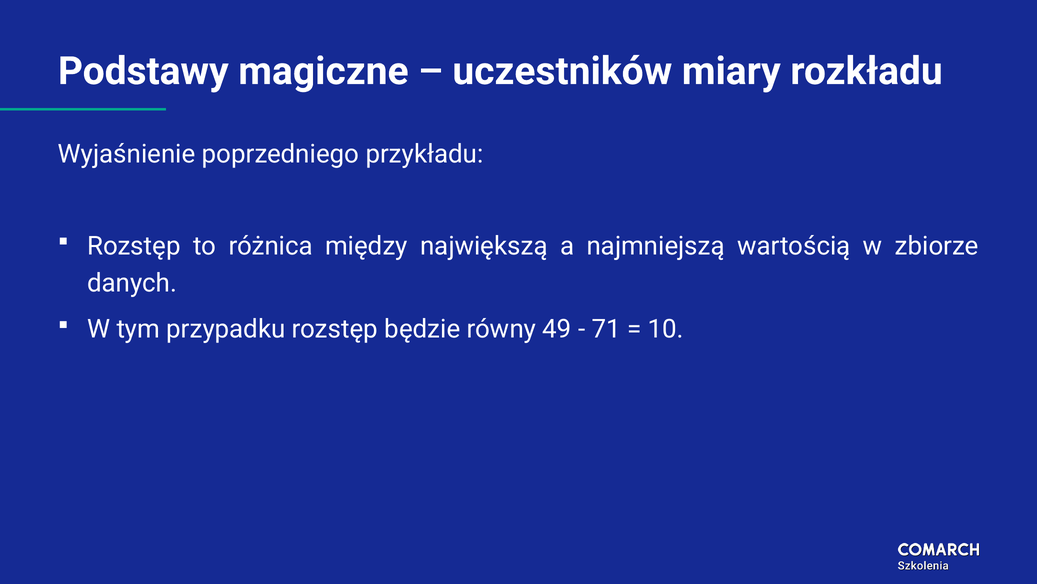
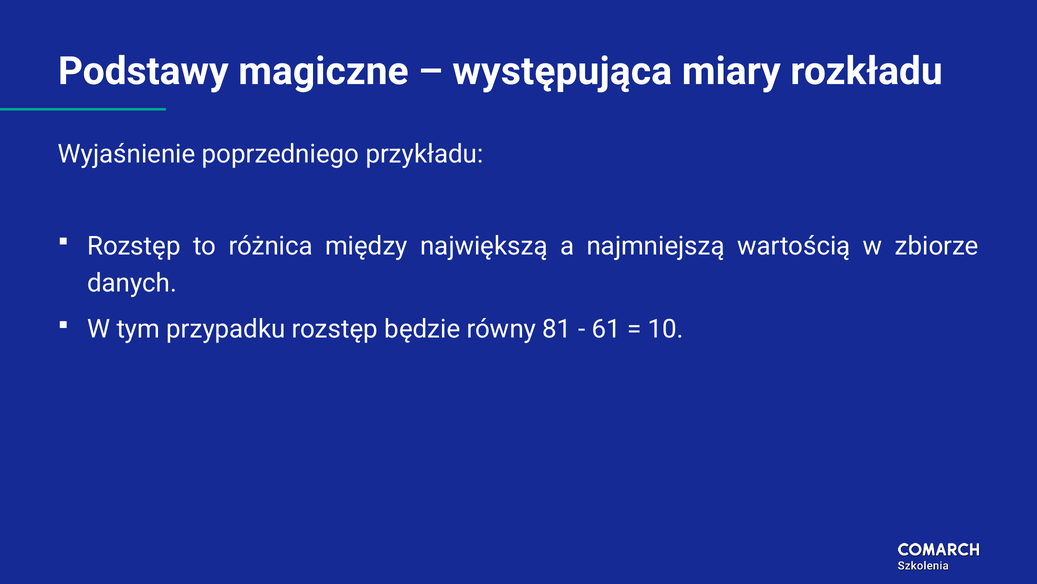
uczestników: uczestników -> występująca
49: 49 -> 81
71: 71 -> 61
